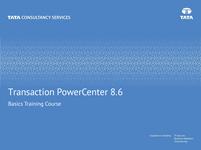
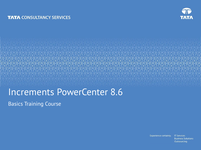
Transaction: Transaction -> Increments
